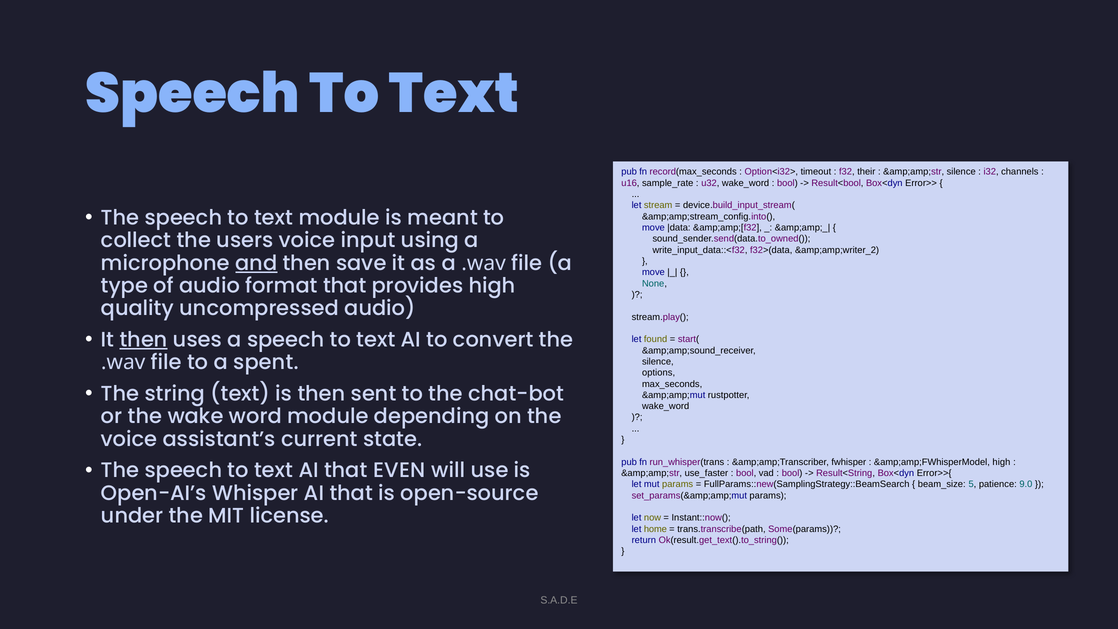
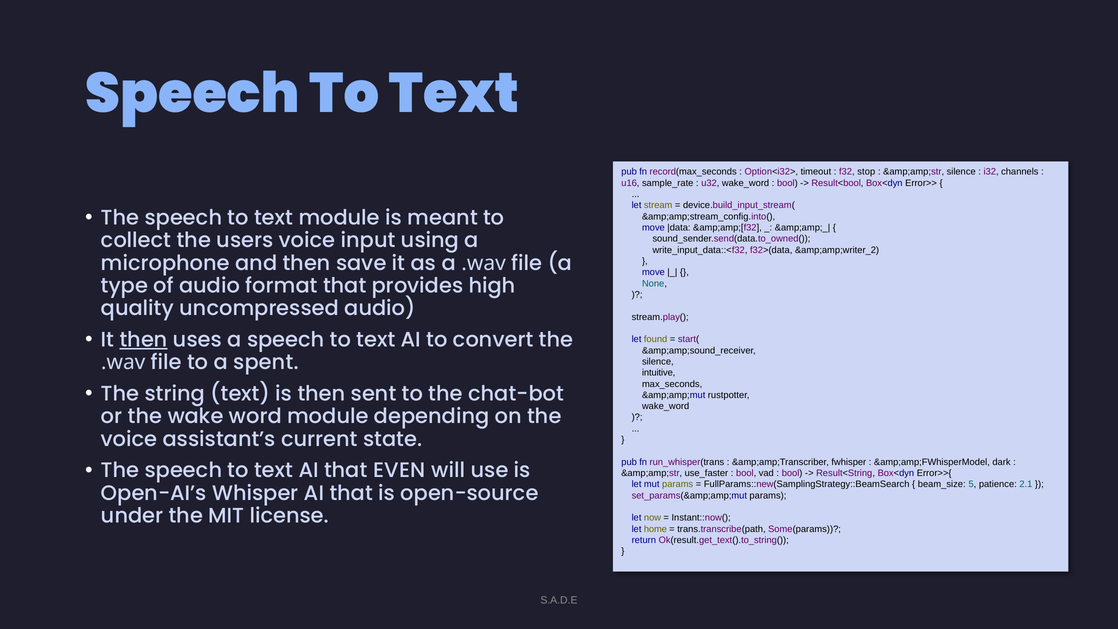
their: their -> stop
and underline: present -> none
options: options -> intuitive
&amp;amp;FWhisperModel high: high -> dark
9.0: 9.0 -> 2.1
